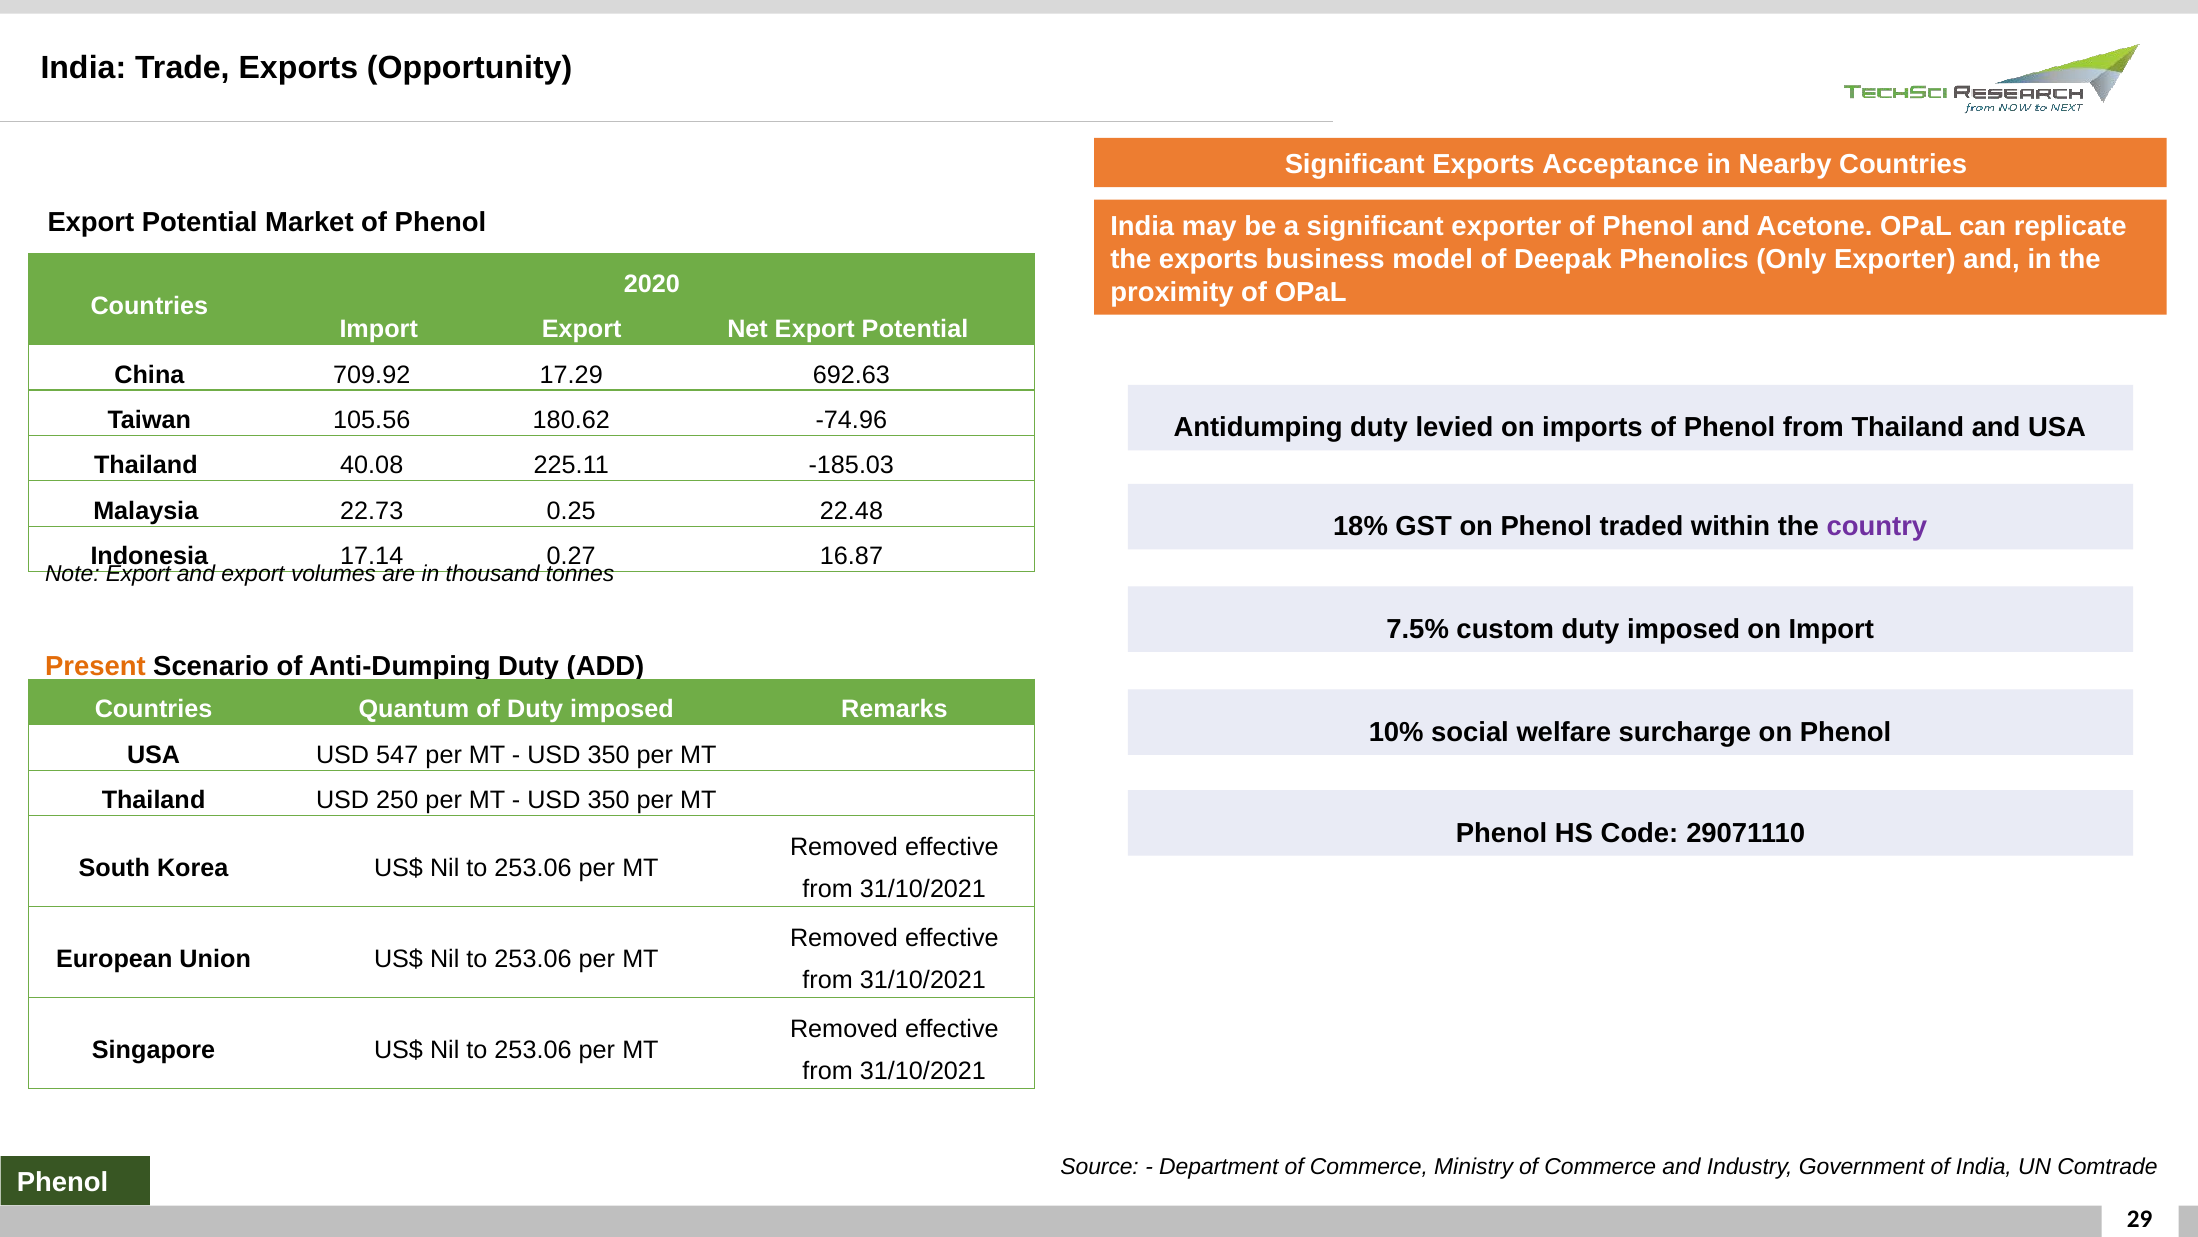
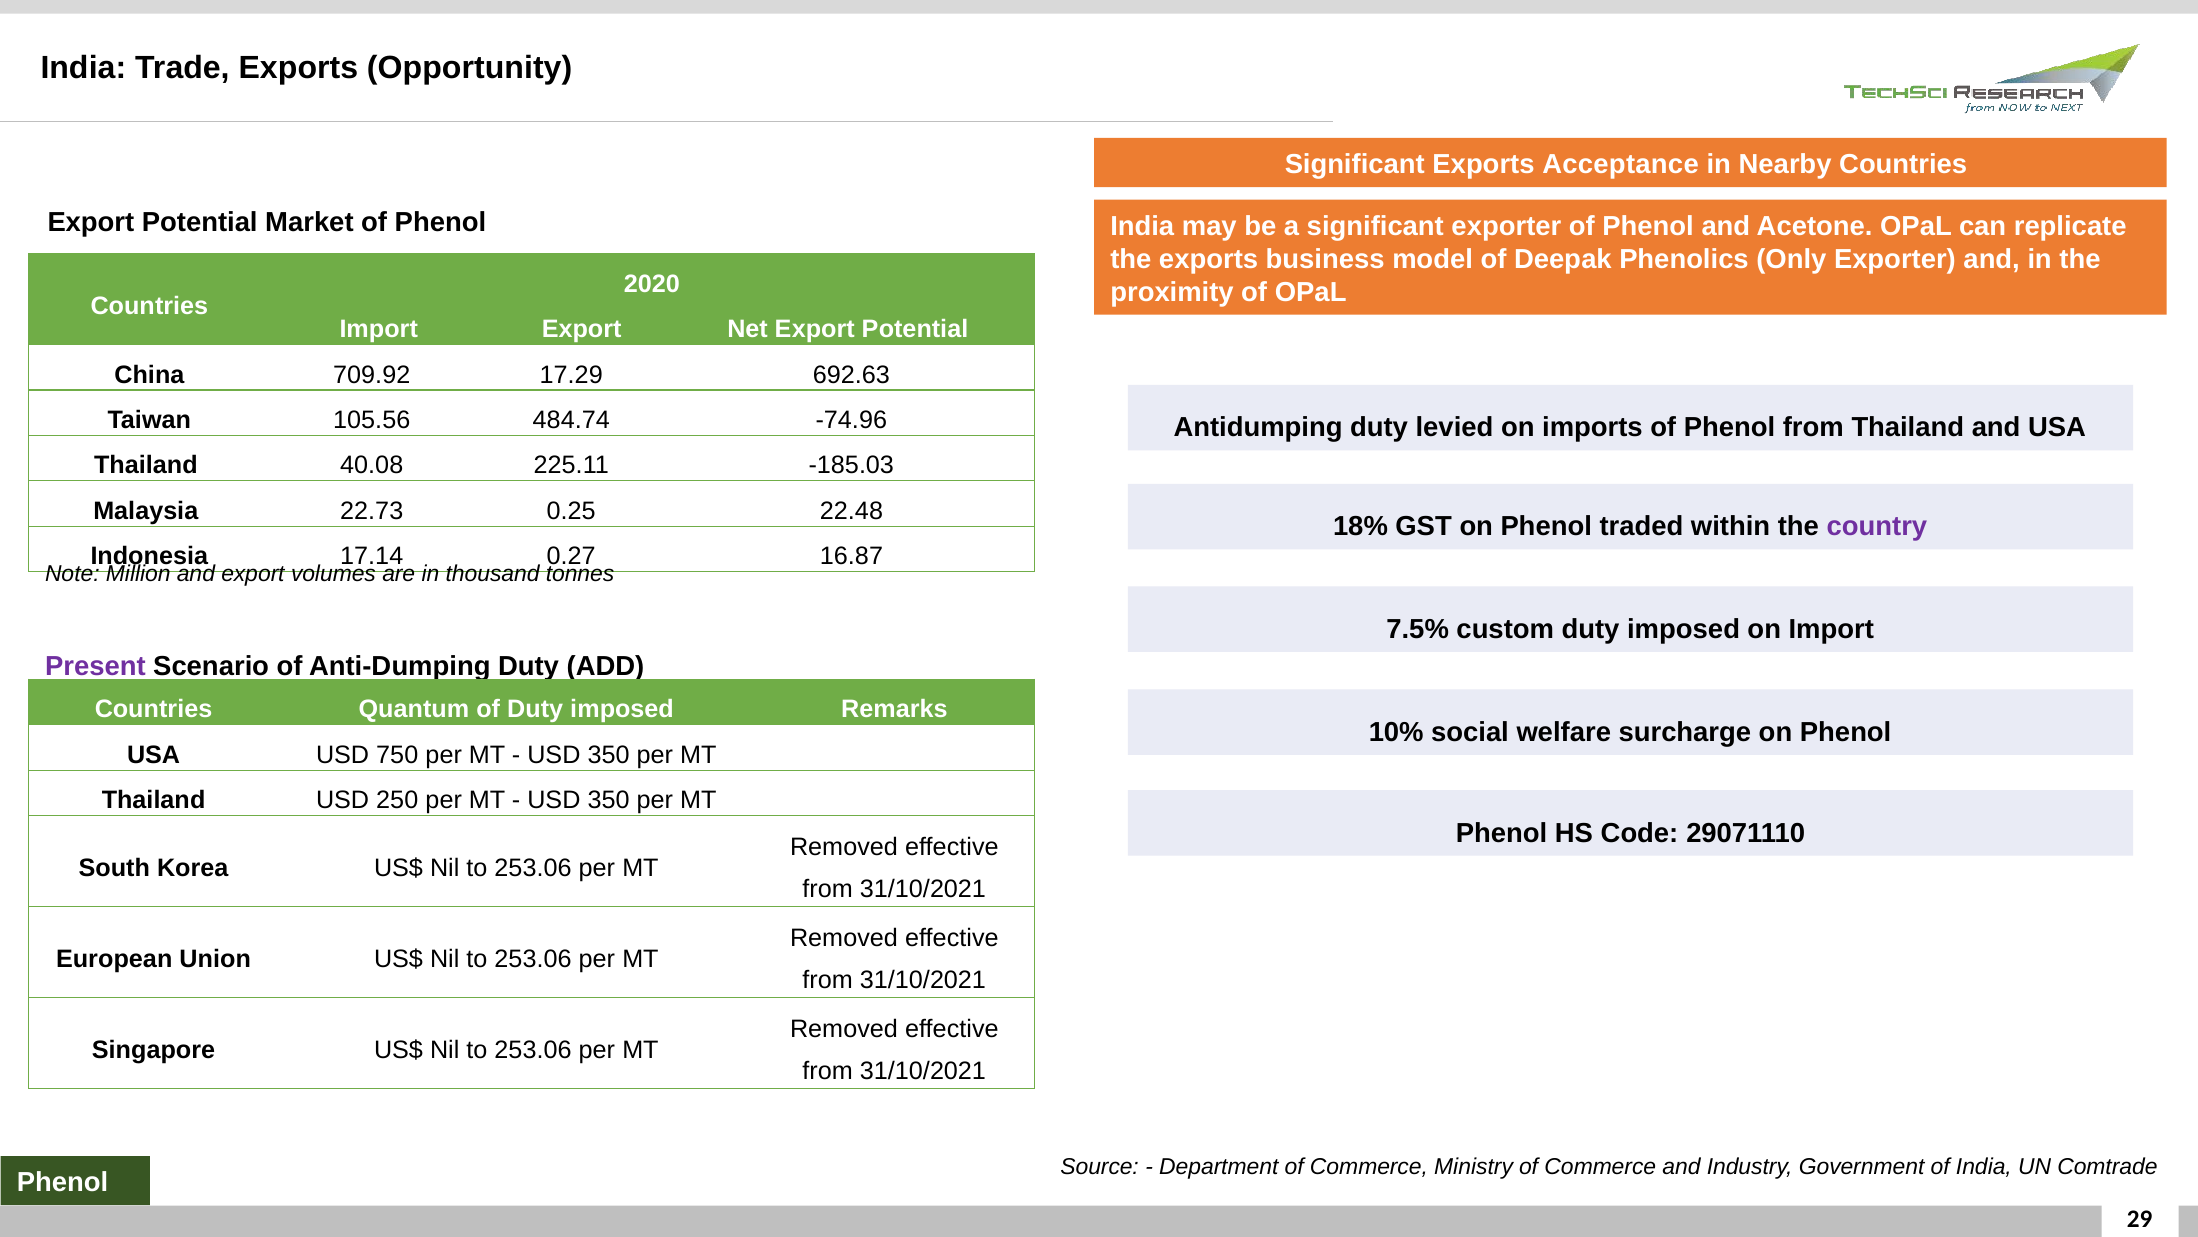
180.62: 180.62 -> 484.74
Note Export: Export -> Million
Present colour: orange -> purple
547: 547 -> 750
